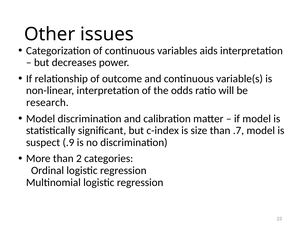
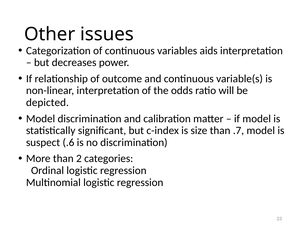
research: research -> depicted
.9: .9 -> .6
